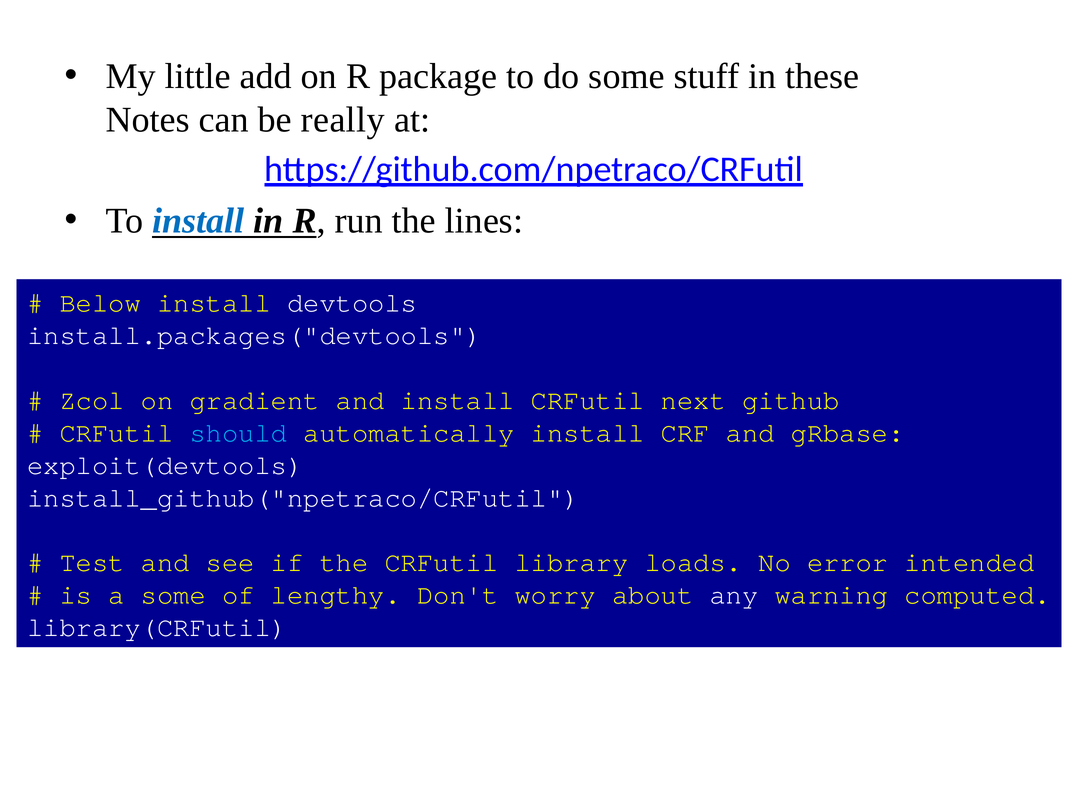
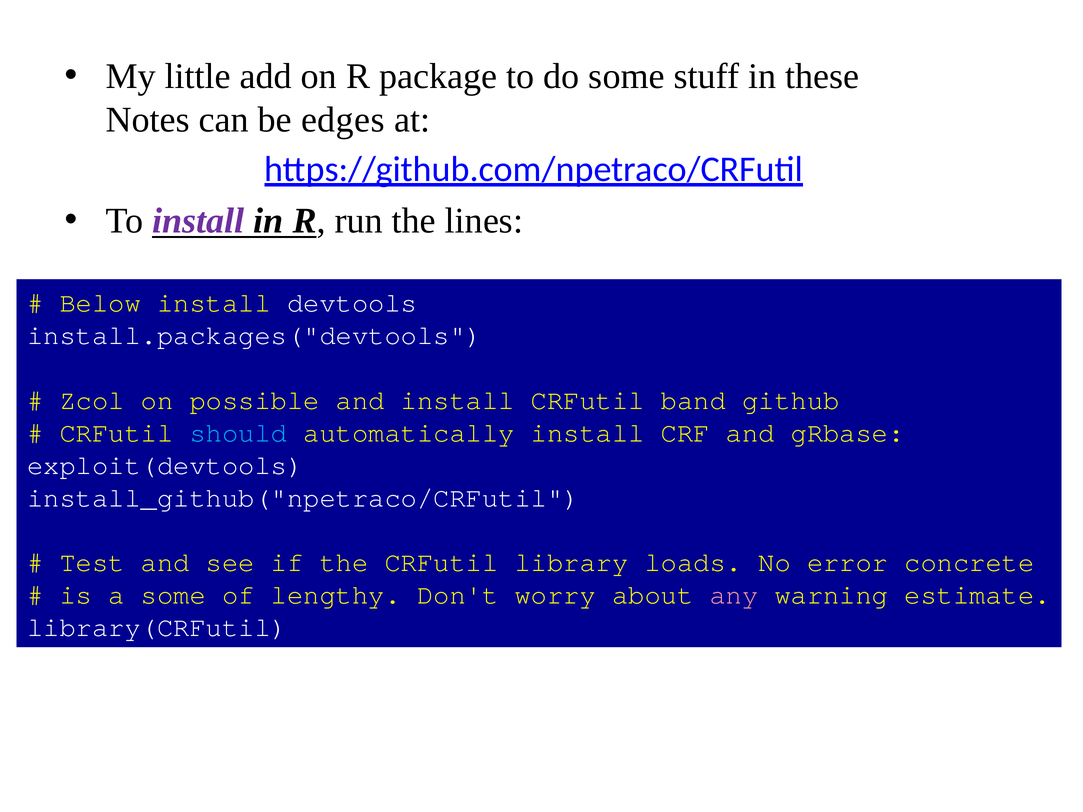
really: really -> edges
install at (198, 221) colour: blue -> purple
gradient: gradient -> possible
next: next -> band
intended: intended -> concrete
any colour: white -> pink
computed: computed -> estimate
